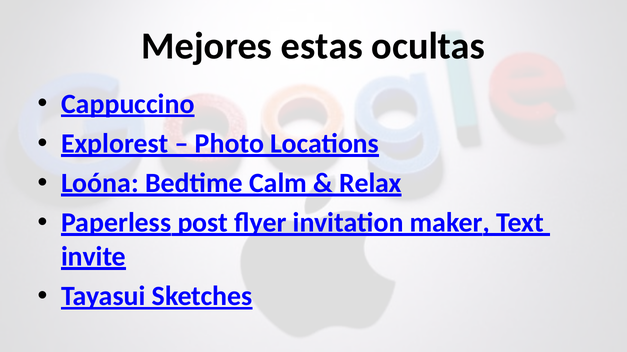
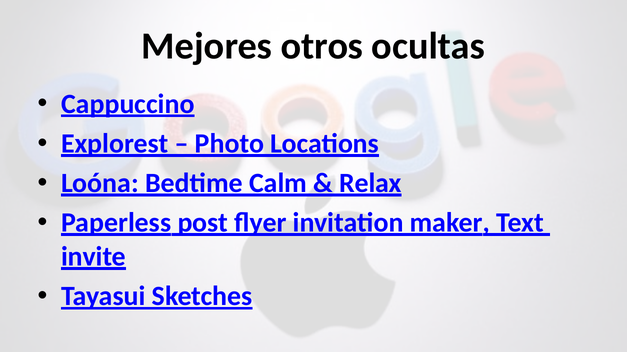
estas: estas -> otros
